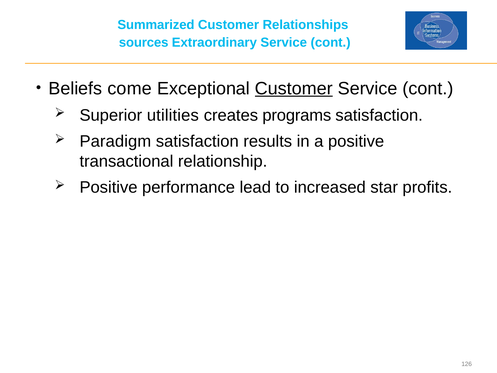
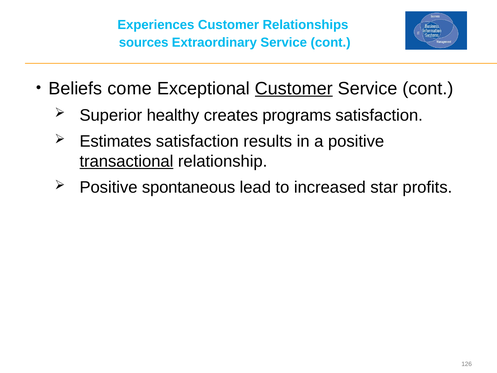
Summarized: Summarized -> Experiences
utilities: utilities -> healthy
Paradigm: Paradigm -> Estimates
transactional underline: none -> present
performance: performance -> spontaneous
